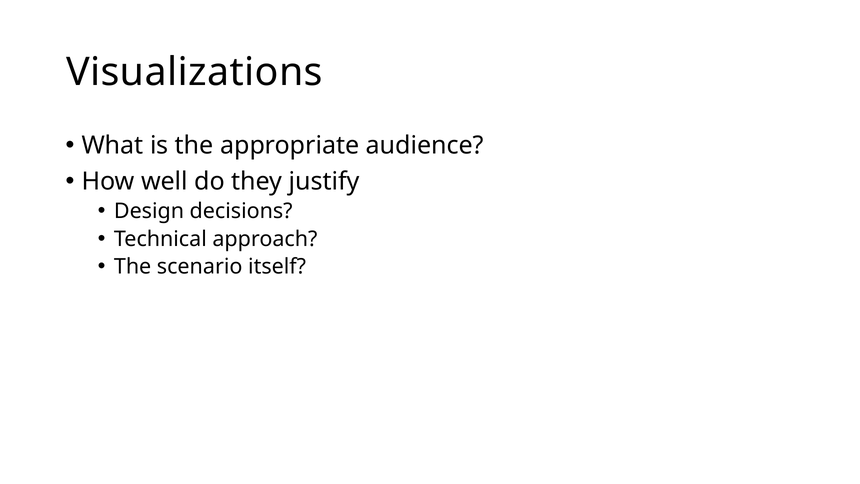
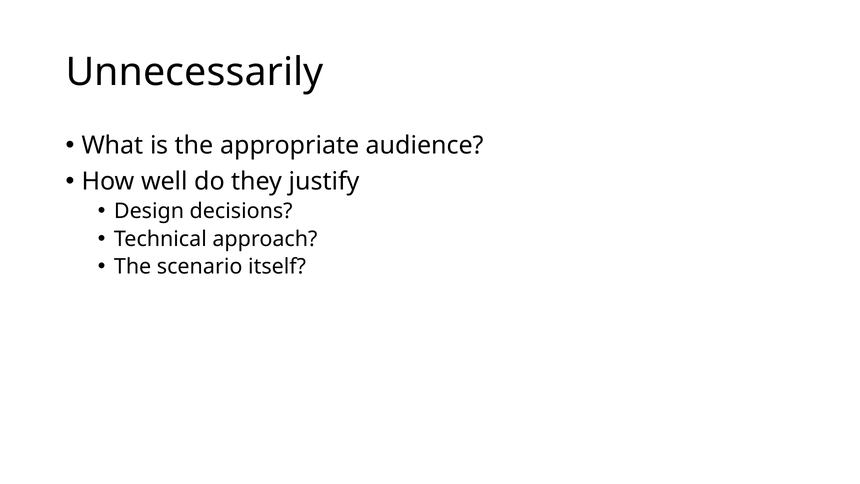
Visualizations: Visualizations -> Unnecessarily
